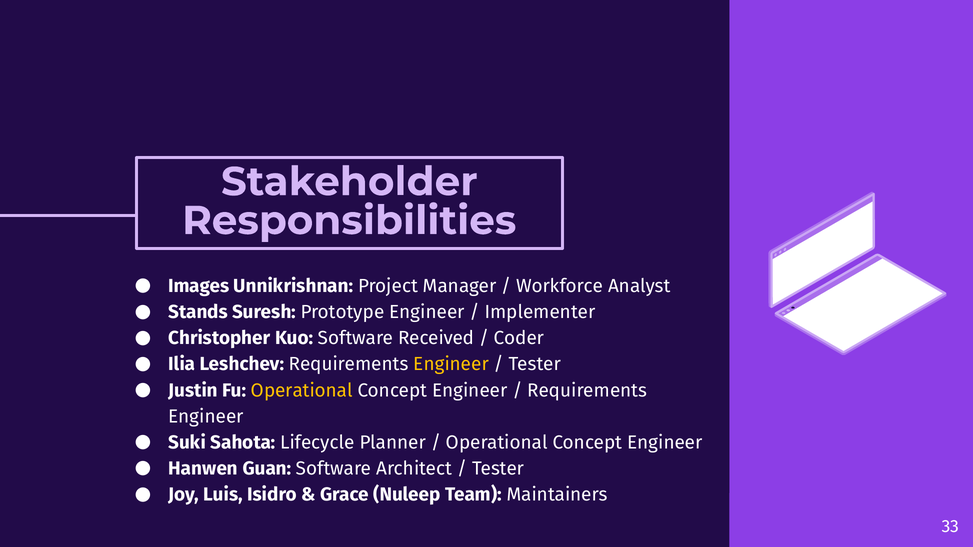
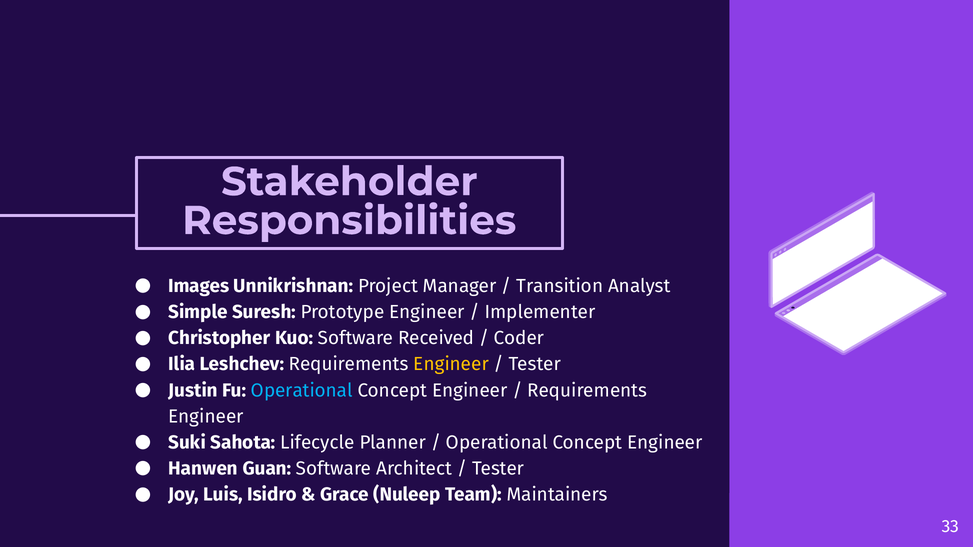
Workforce: Workforce -> Transition
Stands: Stands -> Simple
Operational at (302, 391) colour: yellow -> light blue
